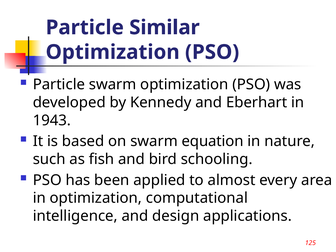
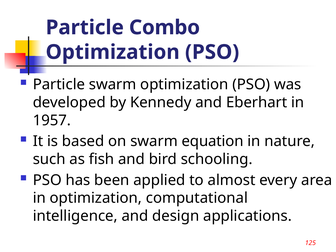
Similar: Similar -> Combo
1943: 1943 -> 1957
